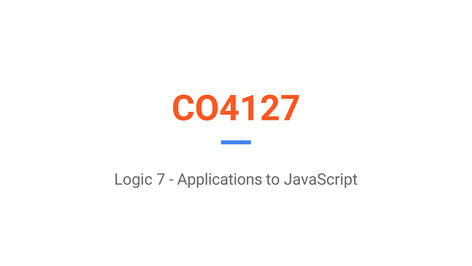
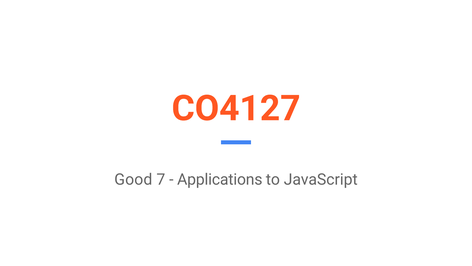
Logic: Logic -> Good
